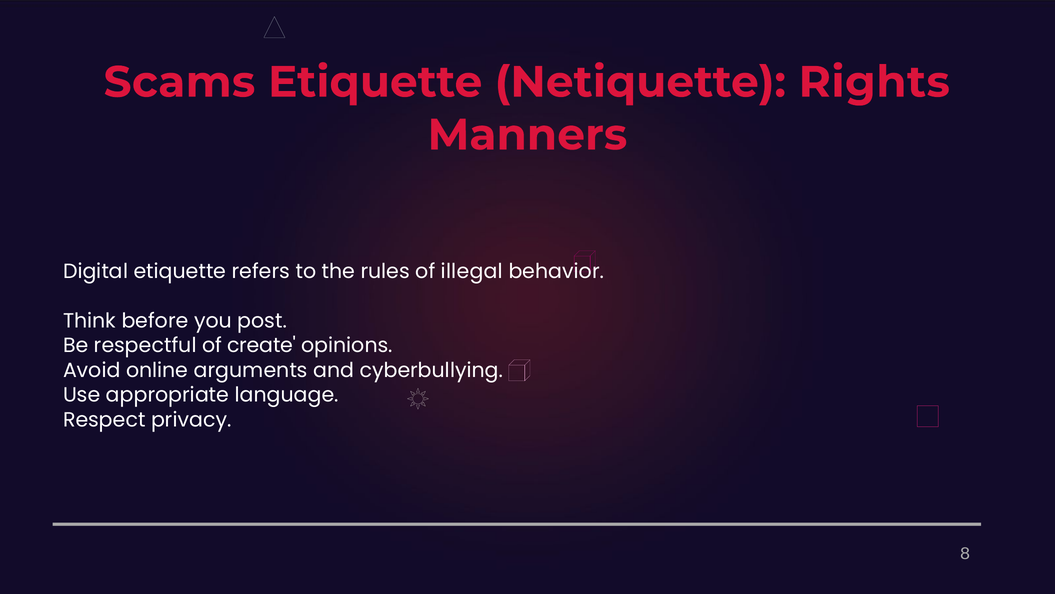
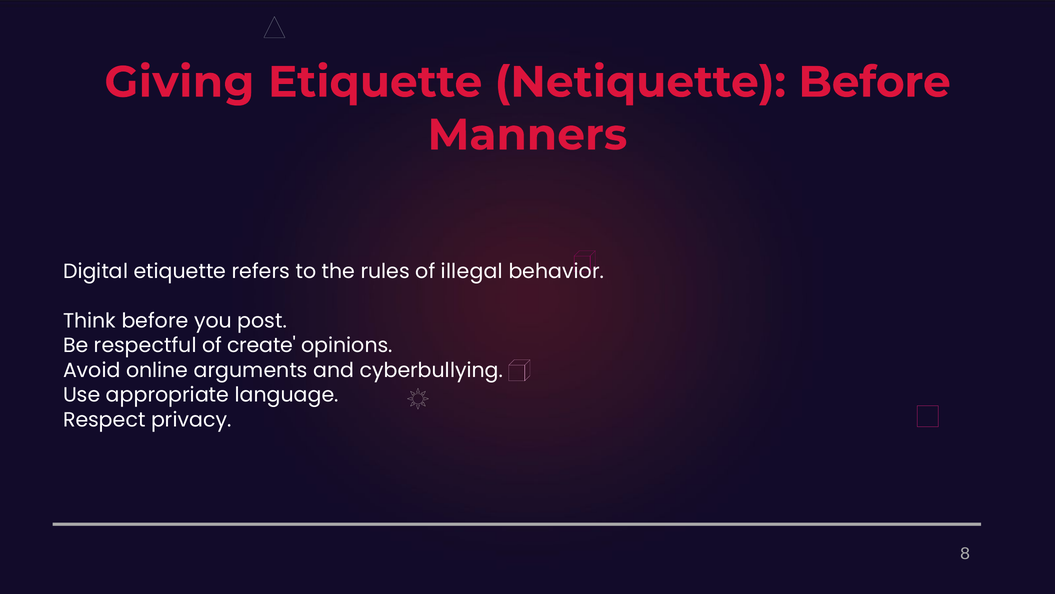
Scams: Scams -> Giving
Netiquette Rights: Rights -> Before
